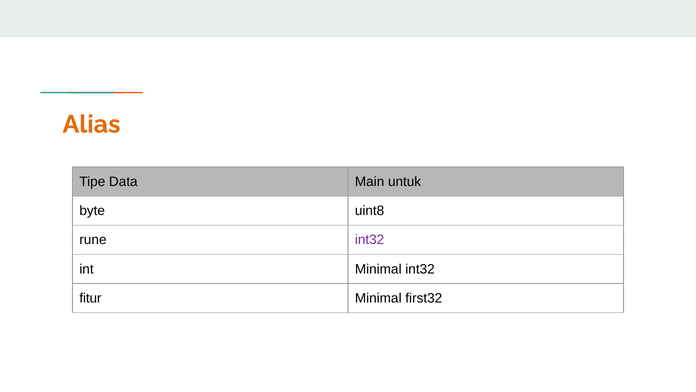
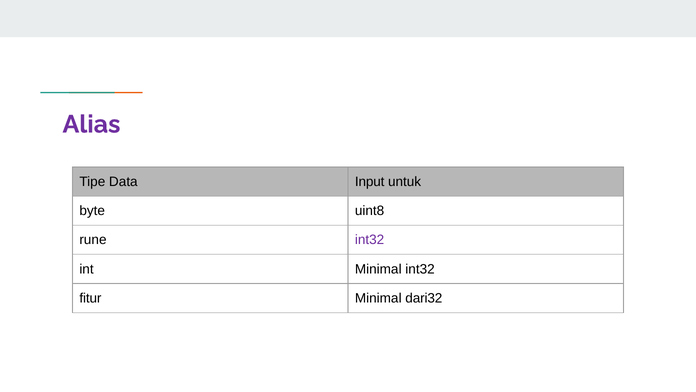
Alias colour: orange -> purple
Main: Main -> Input
first32: first32 -> dari32
